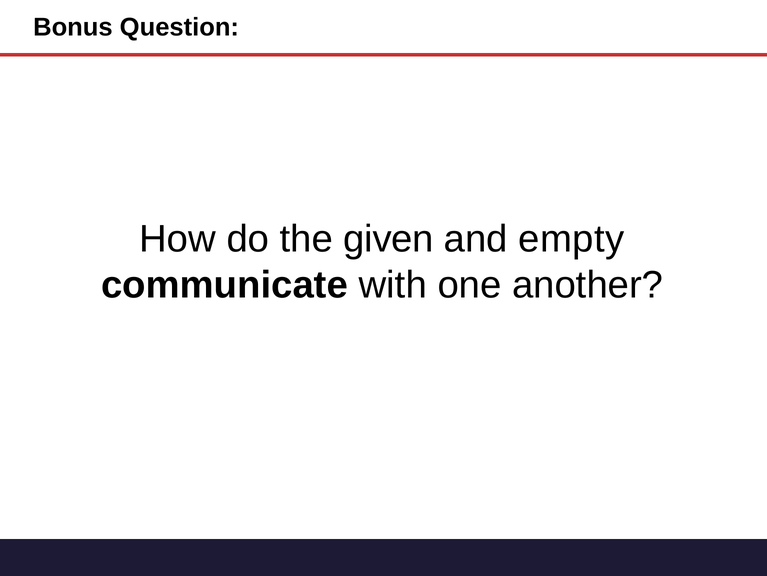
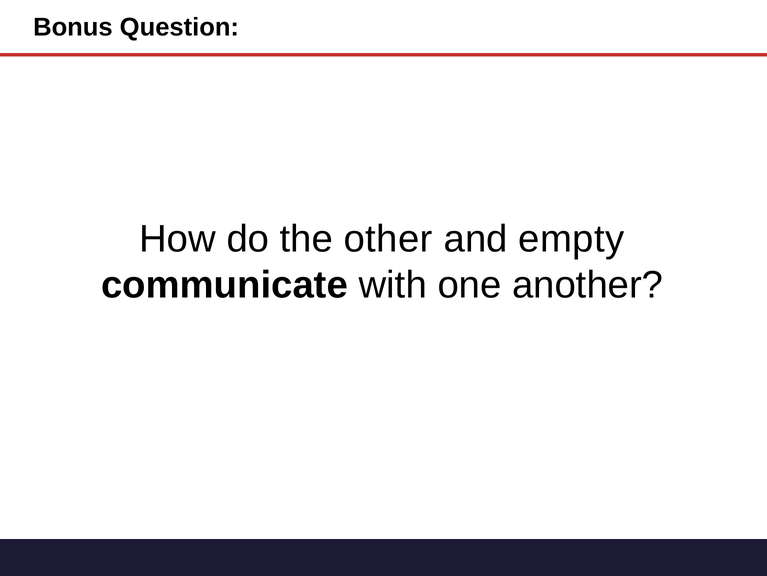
given: given -> other
